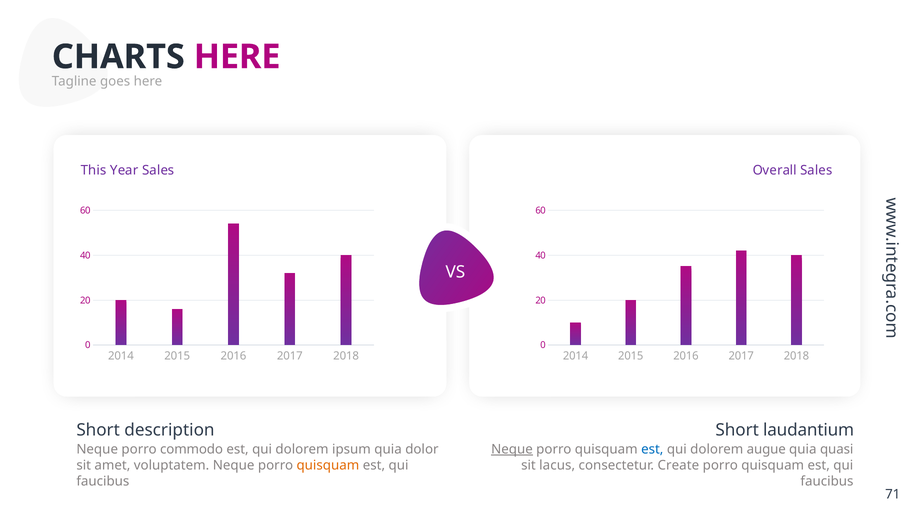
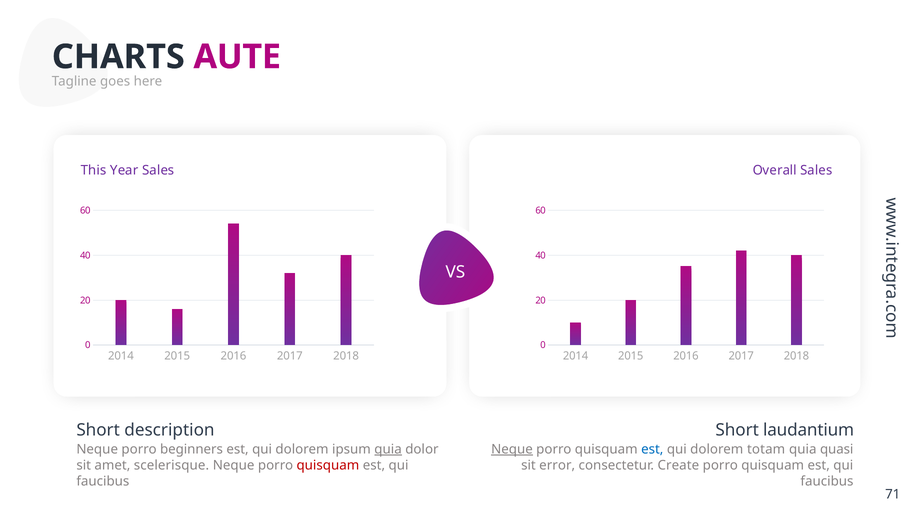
HERE at (237, 57): HERE -> AUTE
commodo: commodo -> beginners
quia at (388, 449) underline: none -> present
augue: augue -> totam
voluptatem: voluptatem -> scelerisque
quisquam at (328, 465) colour: orange -> red
lacus: lacus -> error
